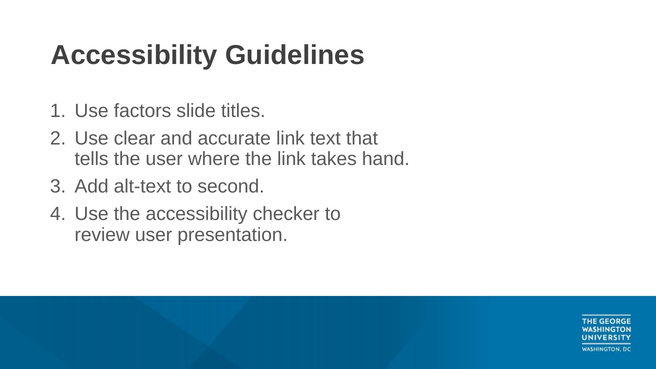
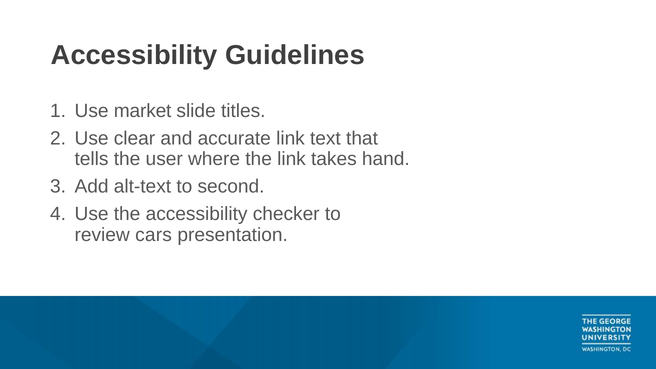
factors: factors -> market
review user: user -> cars
